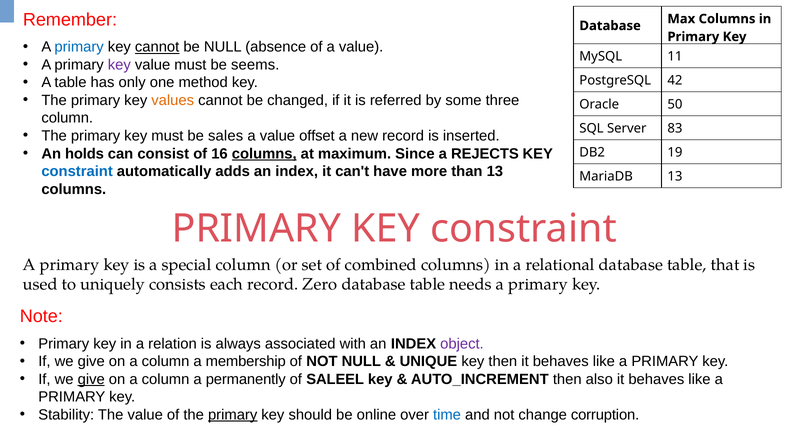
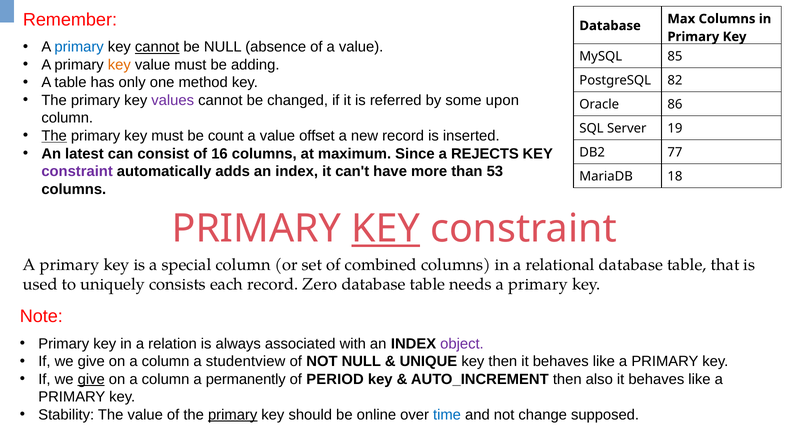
11: 11 -> 85
key at (119, 65) colour: purple -> orange
seems: seems -> adding
42: 42 -> 82
values colour: orange -> purple
three: three -> upon
50: 50 -> 86
83: 83 -> 19
The at (54, 136) underline: none -> present
sales: sales -> count
holds: holds -> latest
columns at (264, 154) underline: present -> none
19: 19 -> 77
constraint at (77, 171) colour: blue -> purple
than 13: 13 -> 53
MariaDB 13: 13 -> 18
KEY at (386, 229) underline: none -> present
membership: membership -> studentview
SALEEL: SALEEL -> PERIOD
corruption: corruption -> supposed
